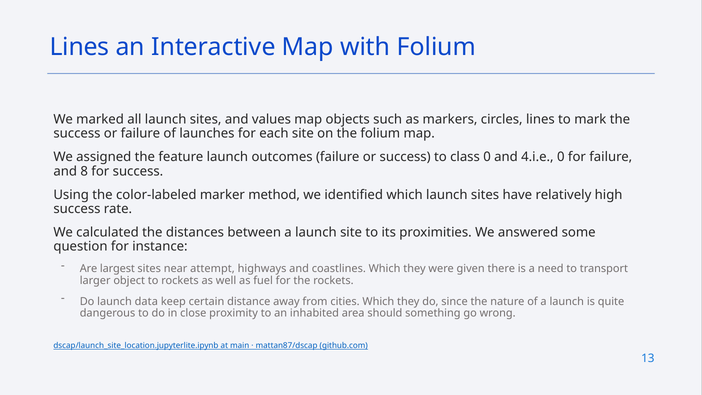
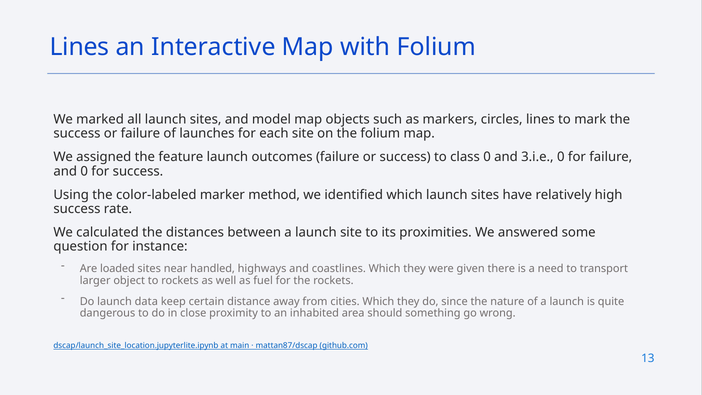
values: values -> model
4.i.e: 4.i.e -> 3.i.e
and 8: 8 -> 0
largest: largest -> loaded
attempt: attempt -> handled
